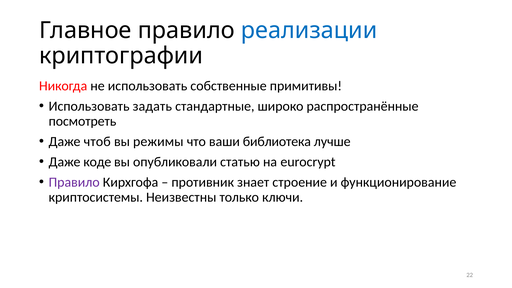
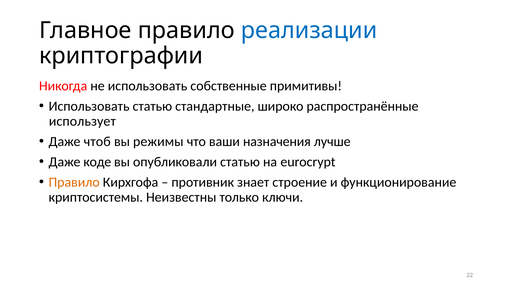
Использовать задать: задать -> статью
посмотреть: посмотреть -> использует
библиотека: библиотека -> назначения
Правило at (74, 182) colour: purple -> orange
